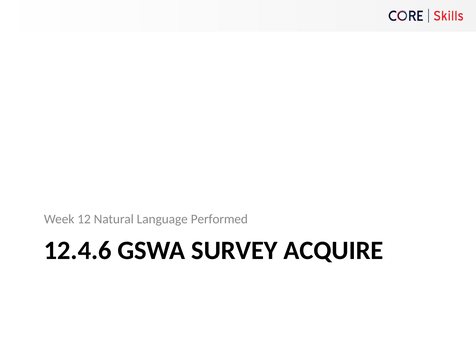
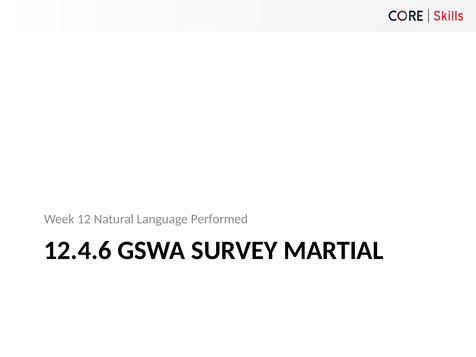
ACQUIRE: ACQUIRE -> MARTIAL
